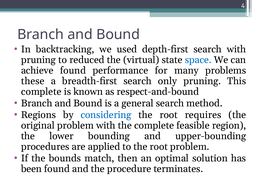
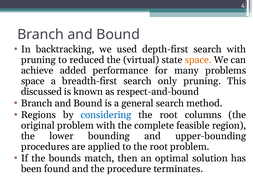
space at (198, 60) colour: blue -> orange
achieve found: found -> added
these at (33, 81): these -> space
complete at (41, 92): complete -> discussed
requires: requires -> columns
